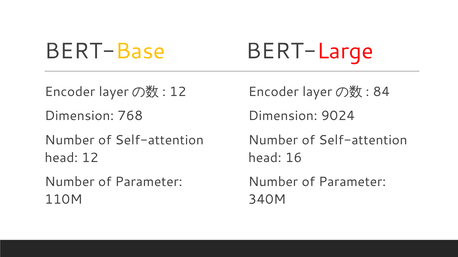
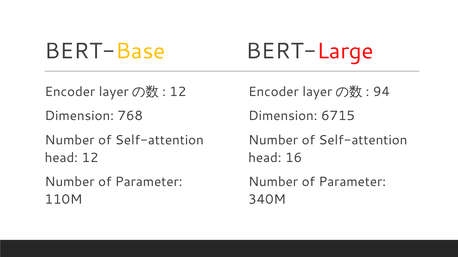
84: 84 -> 94
9024: 9024 -> 6715
